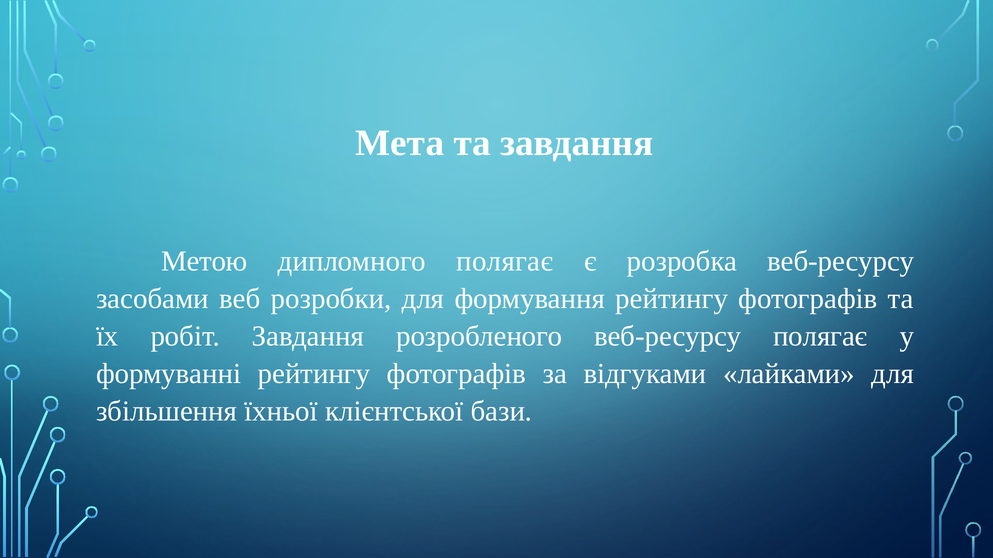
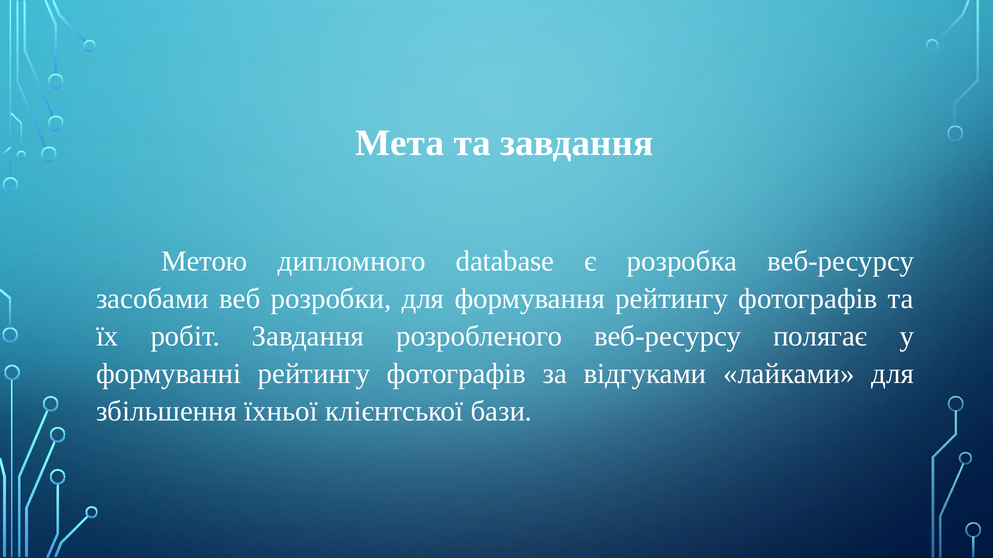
дипломного полягає: полягає -> database
